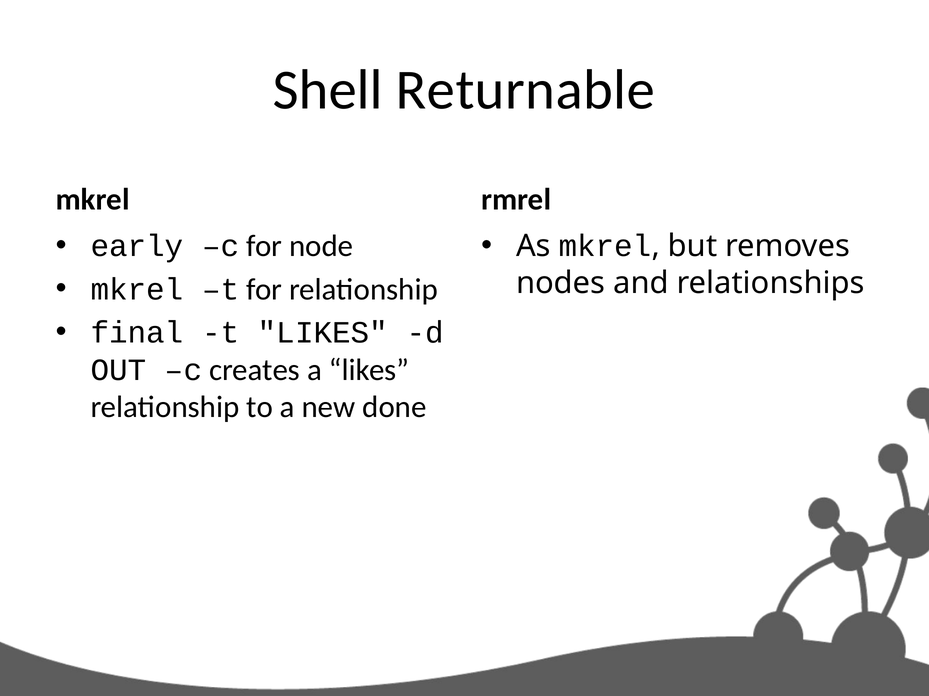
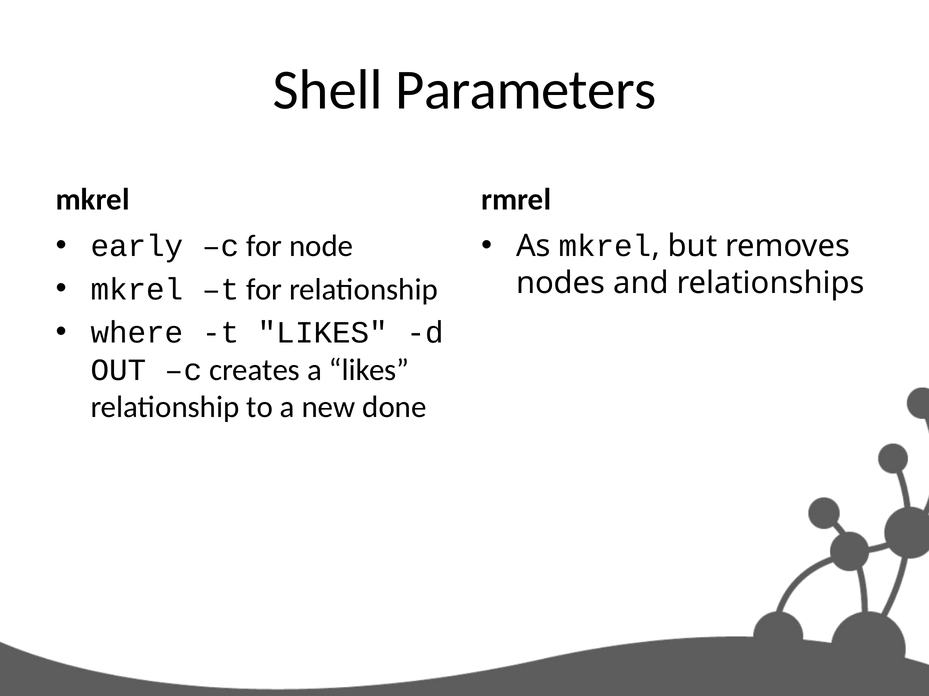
Returnable: Returnable -> Parameters
final: final -> where
